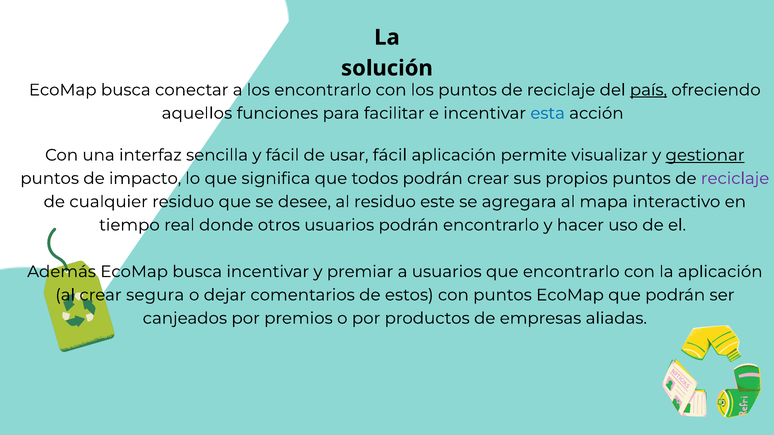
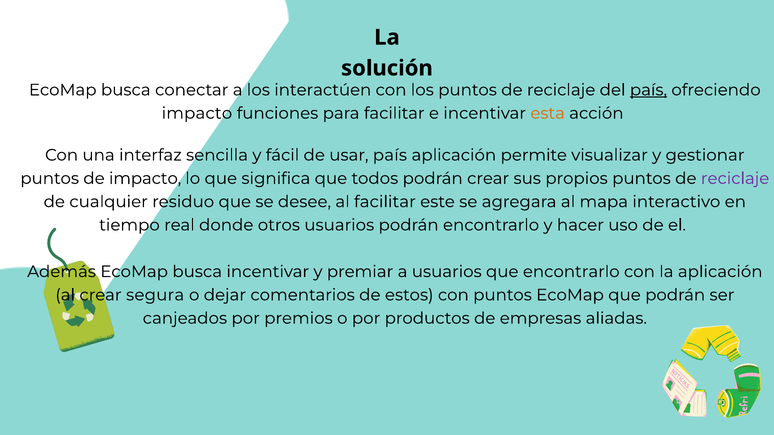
los encontrarlo: encontrarlo -> interactúen
aquellos at (197, 113): aquellos -> impacto
esta colour: blue -> orange
usar fácil: fácil -> país
gestionar underline: present -> none
al residuo: residuo -> facilitar
